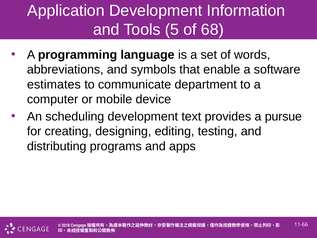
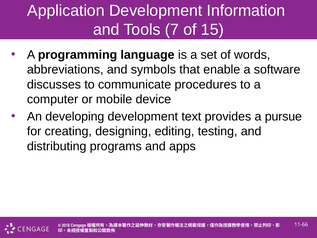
5: 5 -> 7
68: 68 -> 15
estimates: estimates -> discusses
department: department -> procedures
scheduling: scheduling -> developing
